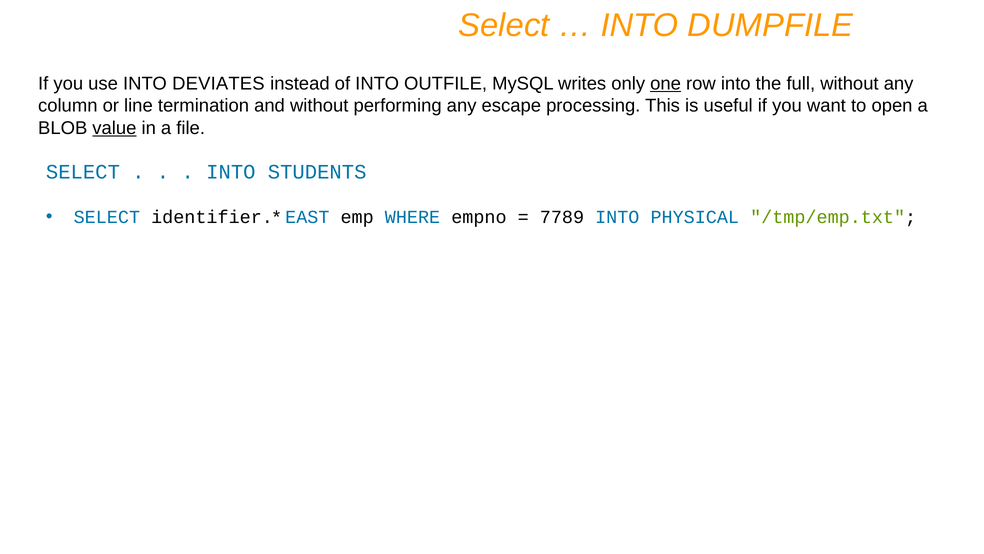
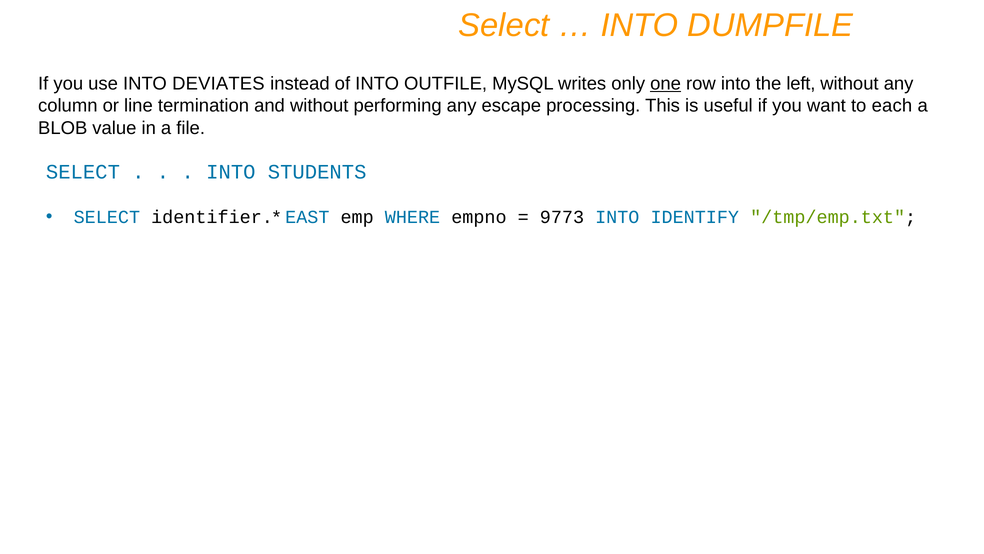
full: full -> left
open: open -> each
value underline: present -> none
7789: 7789 -> 9773
PHYSICAL: PHYSICAL -> IDENTIFY
